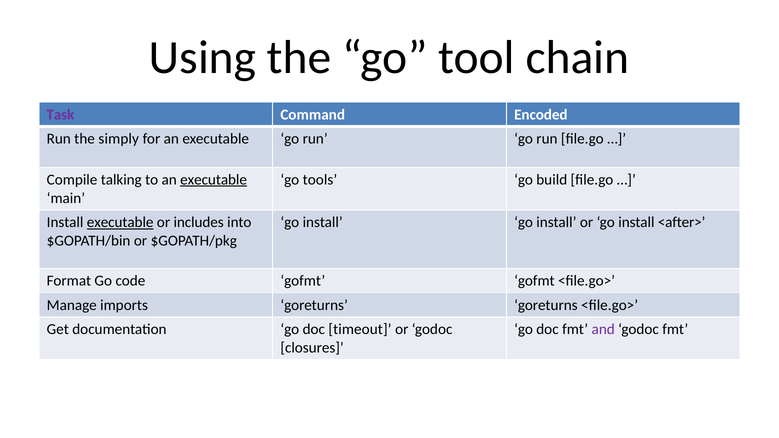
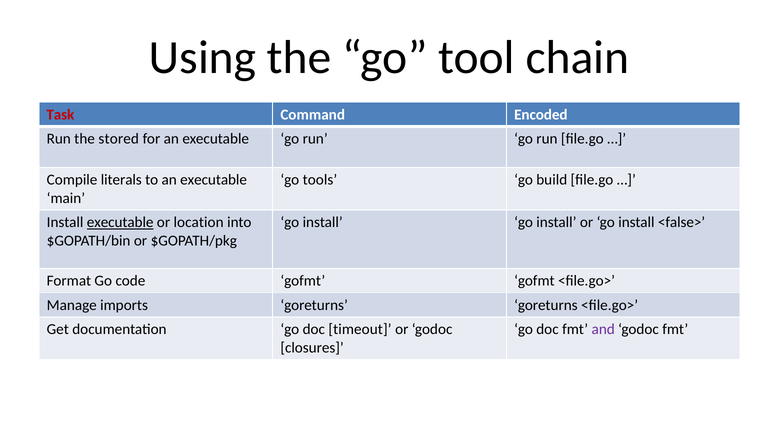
Task colour: purple -> red
simply: simply -> stored
talking: talking -> literals
executable at (214, 180) underline: present -> none
includes: includes -> location
<after>: <after> -> <false>
